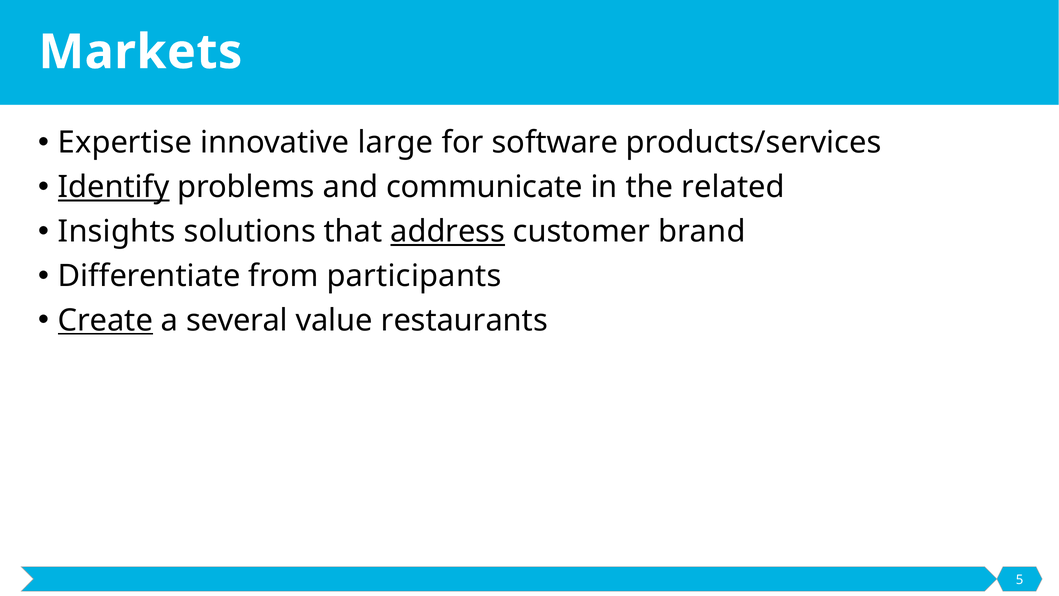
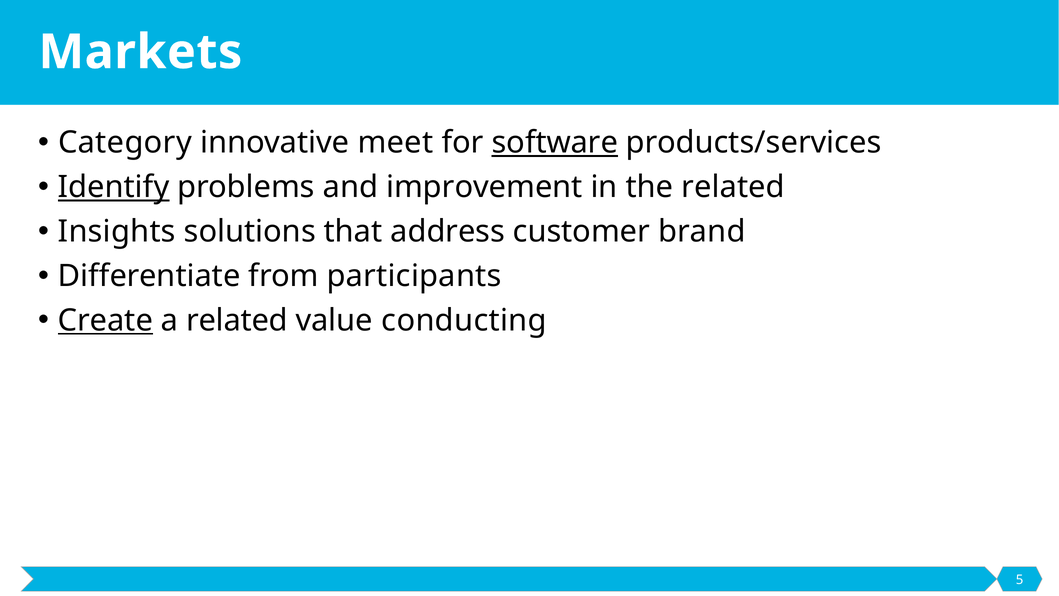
Expertise: Expertise -> Category
large: large -> meet
software underline: none -> present
communicate: communicate -> improvement
address underline: present -> none
a several: several -> related
restaurants: restaurants -> conducting
